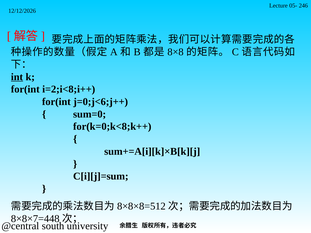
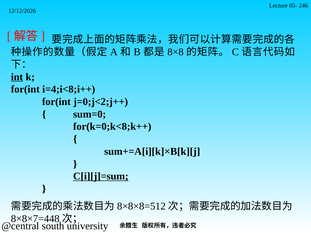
i=2;i<8;i++: i=2;i<8;i++ -> i=4;i<8;i++
j=0;j<6;j++: j=0;j<6;j++ -> j=0;j<2;j++
C[i][j]=sum underline: none -> present
